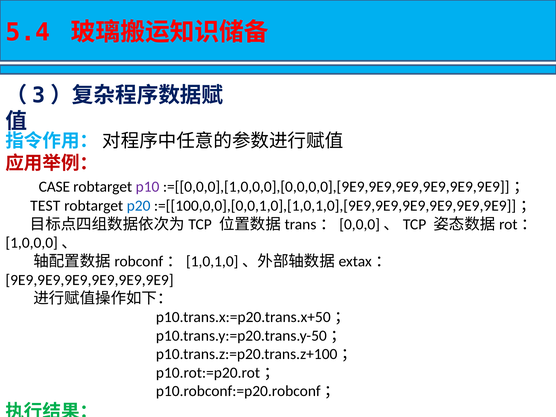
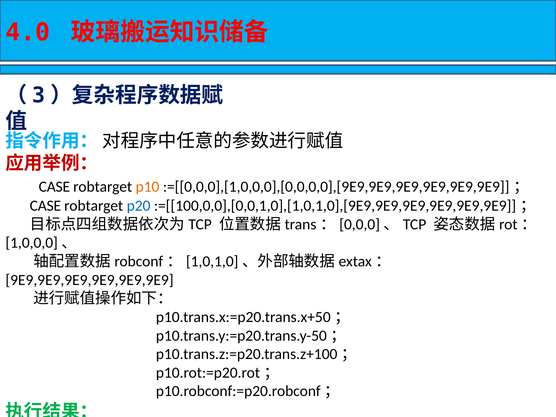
5.4: 5.4 -> 4.0
p10 at (148, 187) colour: purple -> orange
TEST at (45, 206): TEST -> CASE
